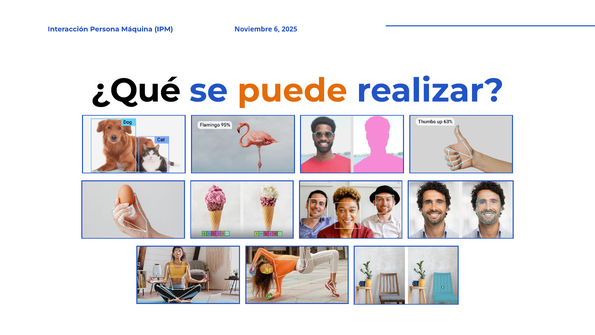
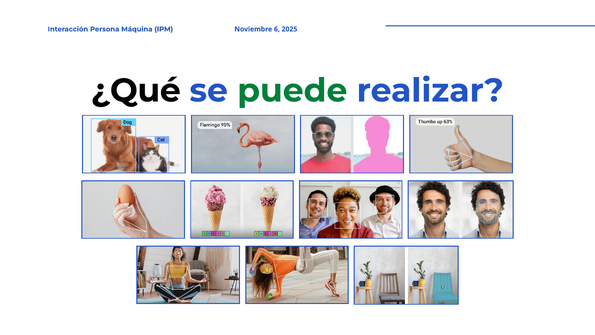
puede colour: orange -> green
